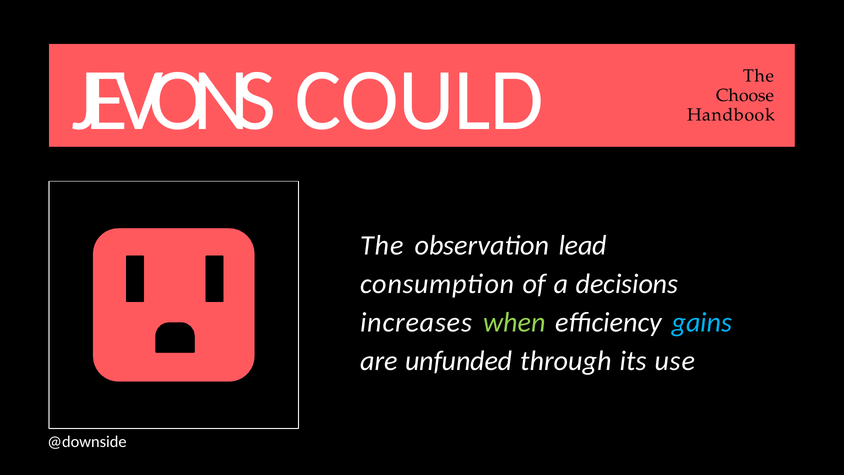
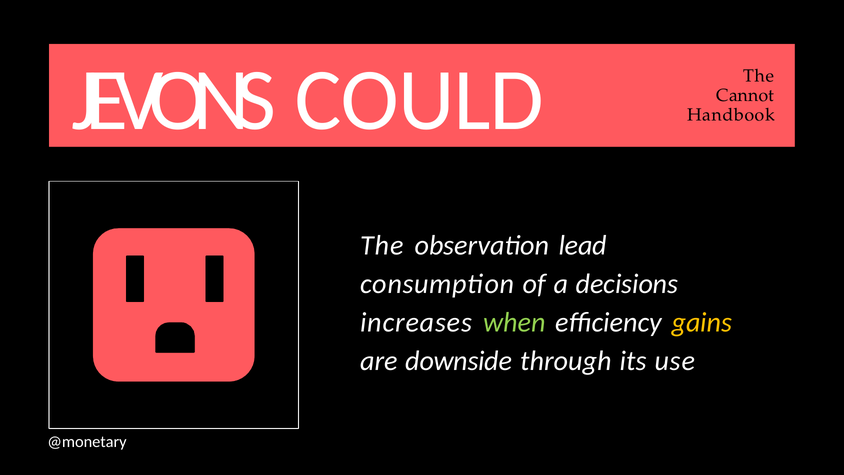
Choose: Choose -> Cannot
gains colour: light blue -> yellow
unfunded: unfunded -> downside
@downside: @downside -> @monetary
